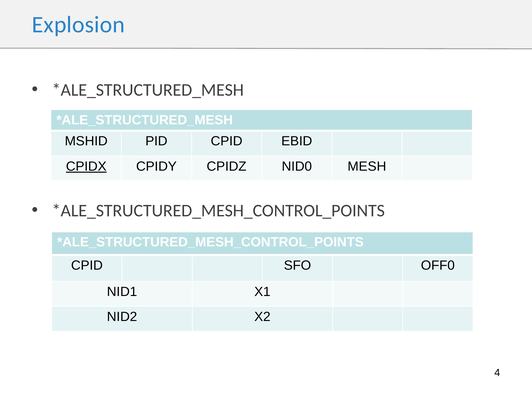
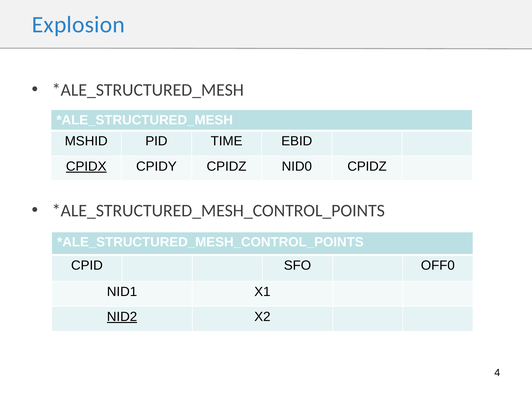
PID CPID: CPID -> TIME
NID0 MESH: MESH -> CPIDZ
NID2 underline: none -> present
